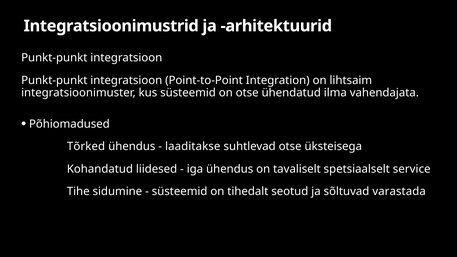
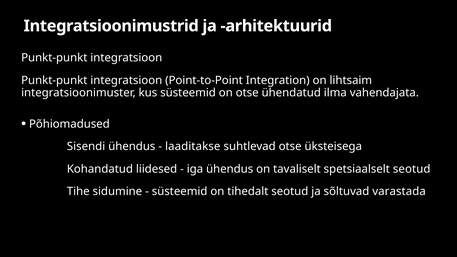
Tõrked: Tõrked -> Sisendi
spetsiaalselt service: service -> seotud
